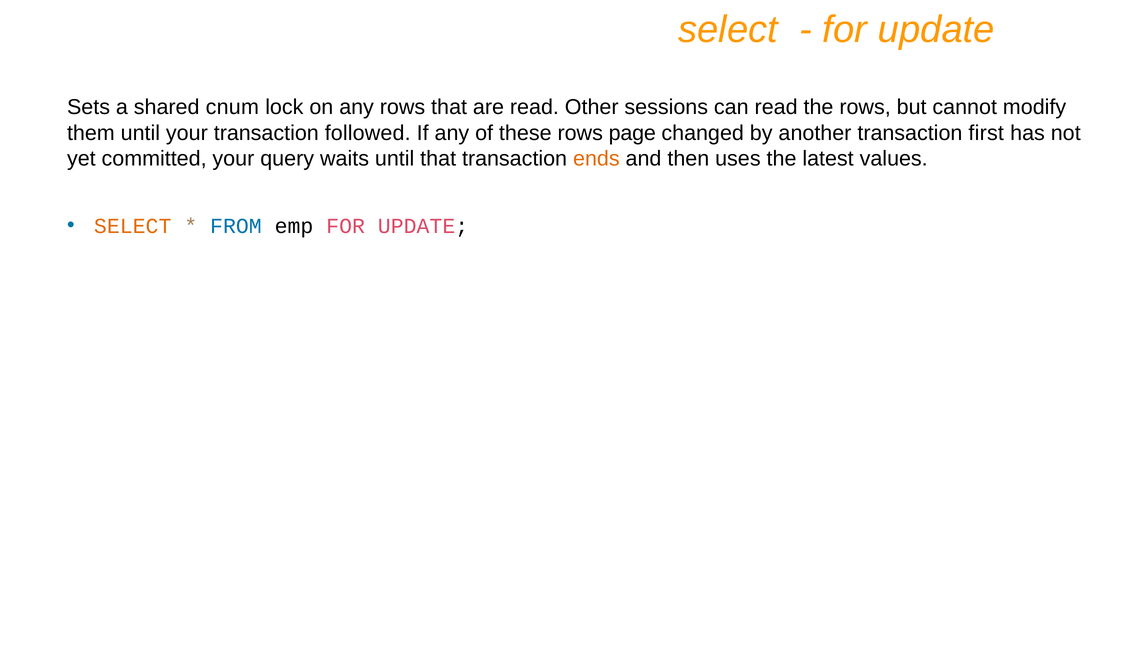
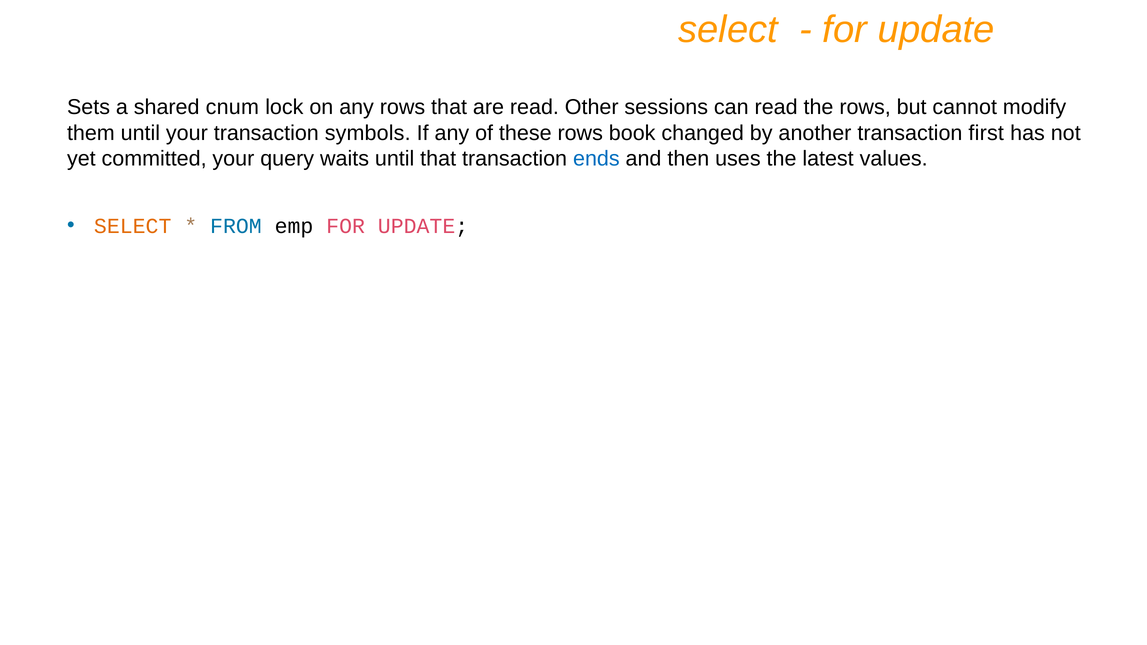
followed: followed -> symbols
page: page -> book
ends colour: orange -> blue
